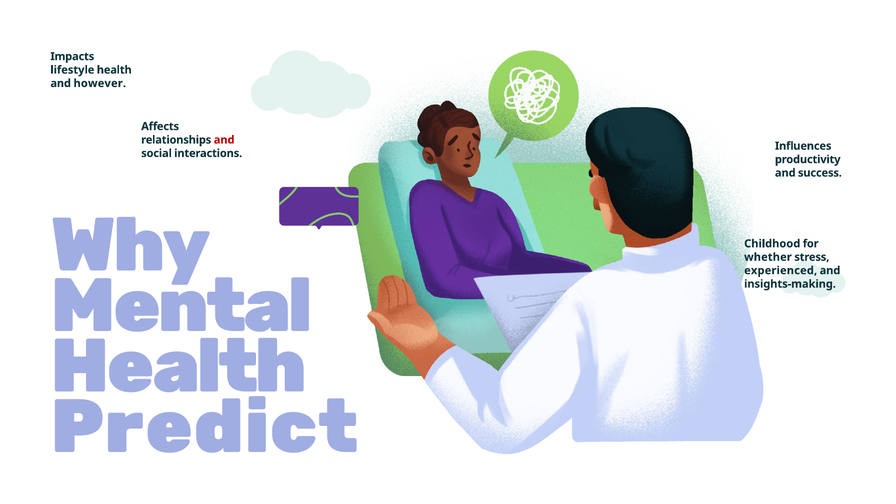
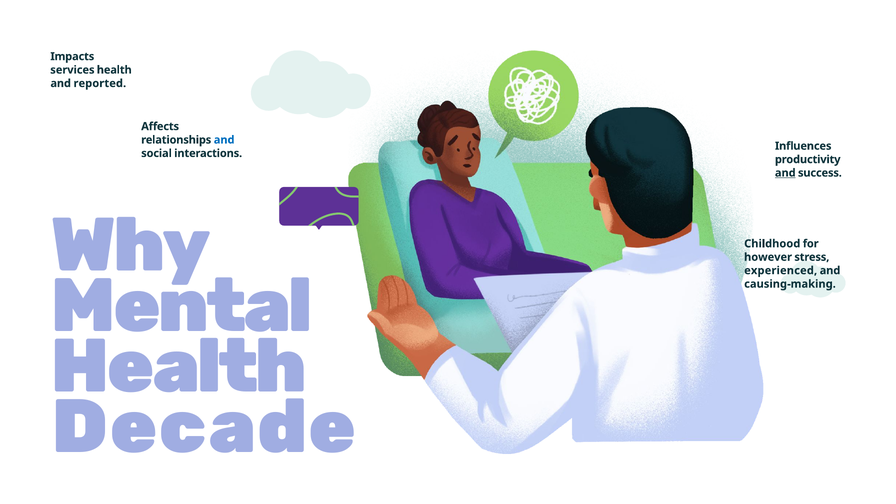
lifestyle: lifestyle -> services
however: however -> reported
and at (224, 140) colour: red -> blue
and at (785, 173) underline: none -> present
whether: whether -> however
insights-making: insights-making -> causing-making
Predict: Predict -> Decade
